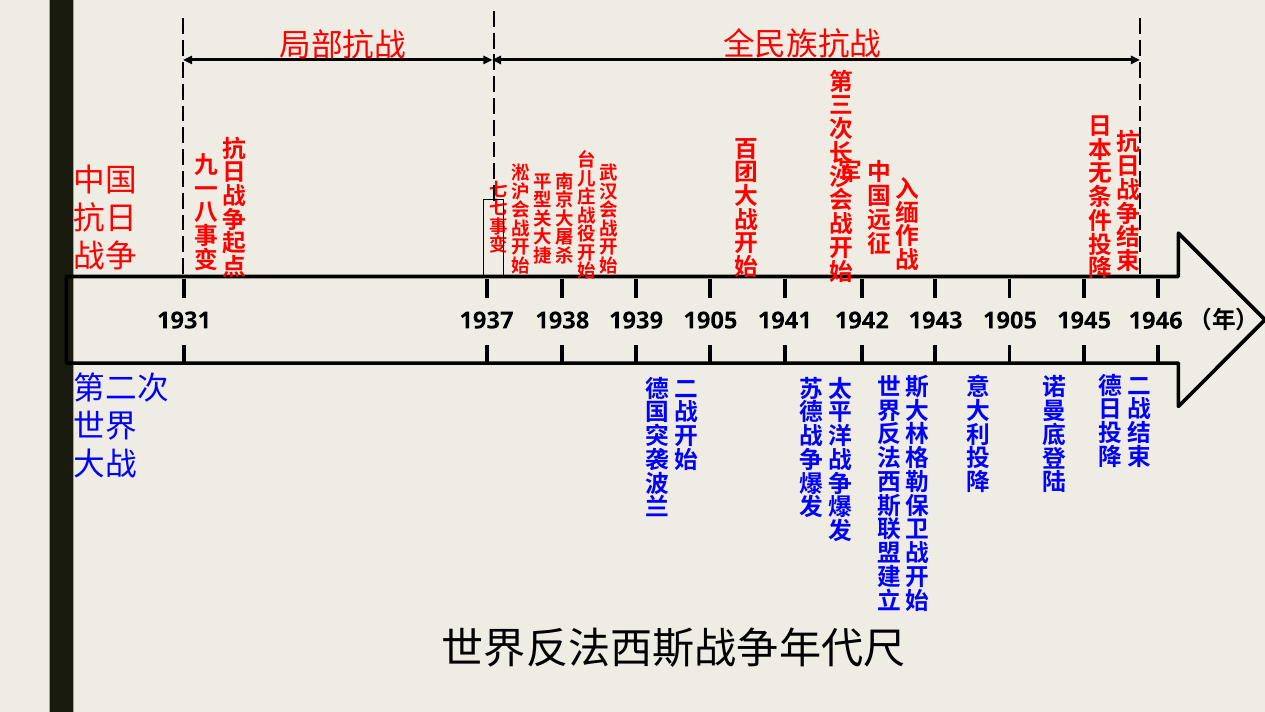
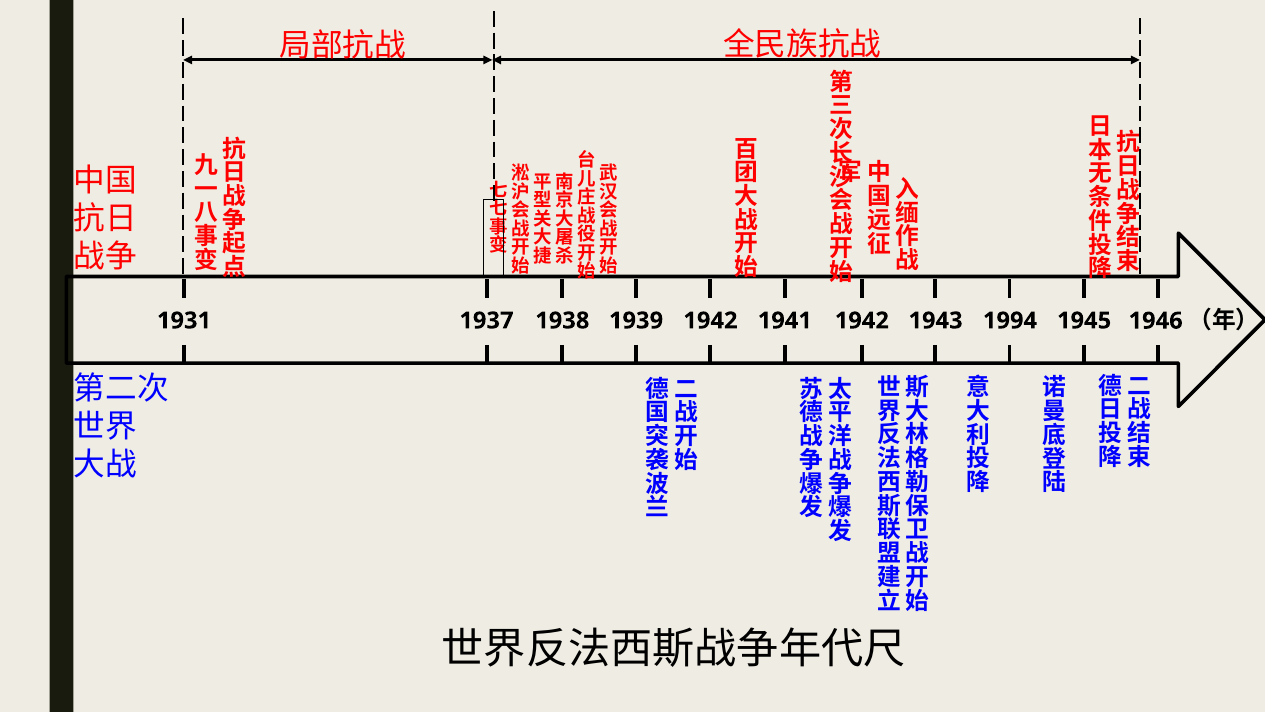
1905 at (710, 320): 1905 -> 1942
1905 at (1010, 320): 1905 -> 1994
